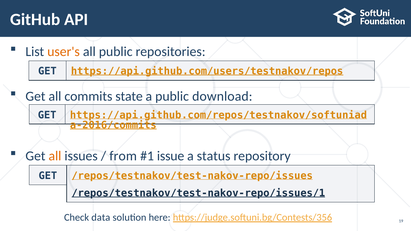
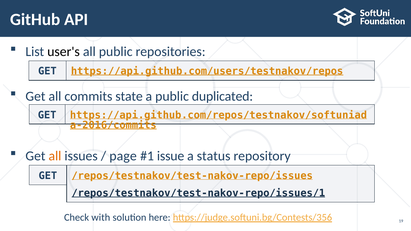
user's colour: orange -> black
download: download -> duplicated
from: from -> page
data: data -> with
